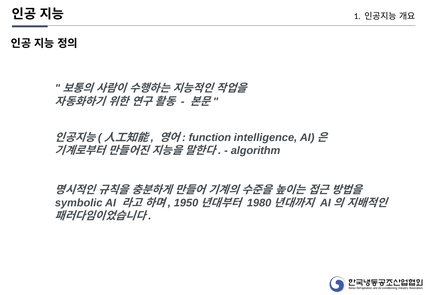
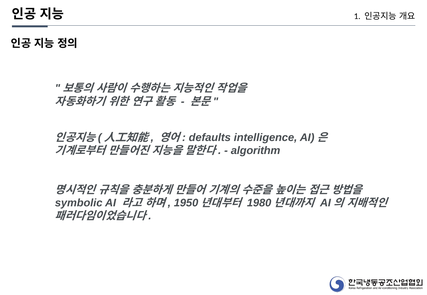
function: function -> defaults
